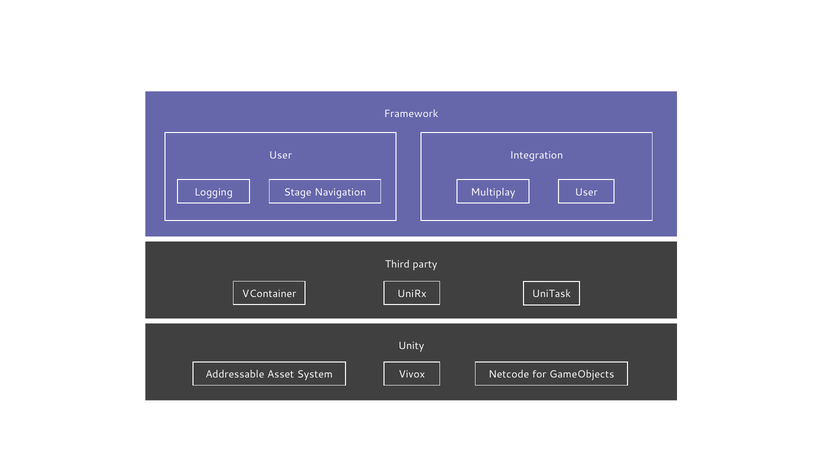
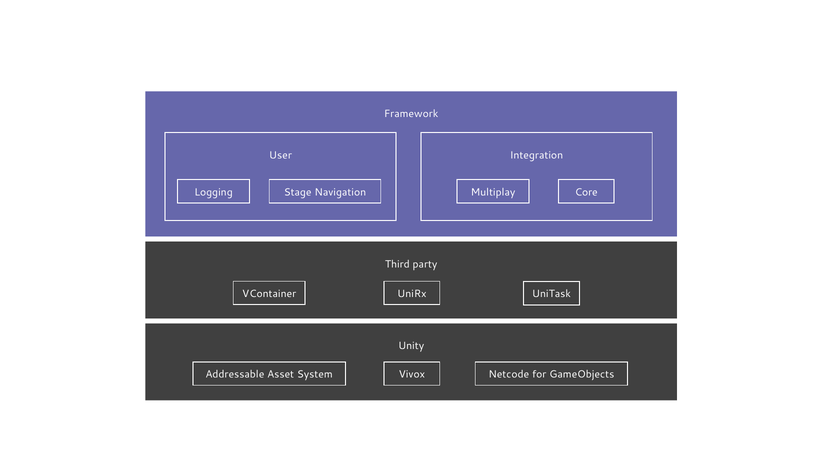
Logging User: User -> Core
